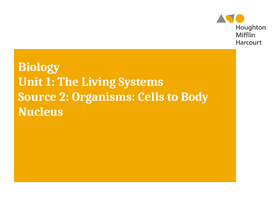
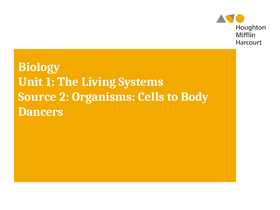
Nucleus: Nucleus -> Dancers
